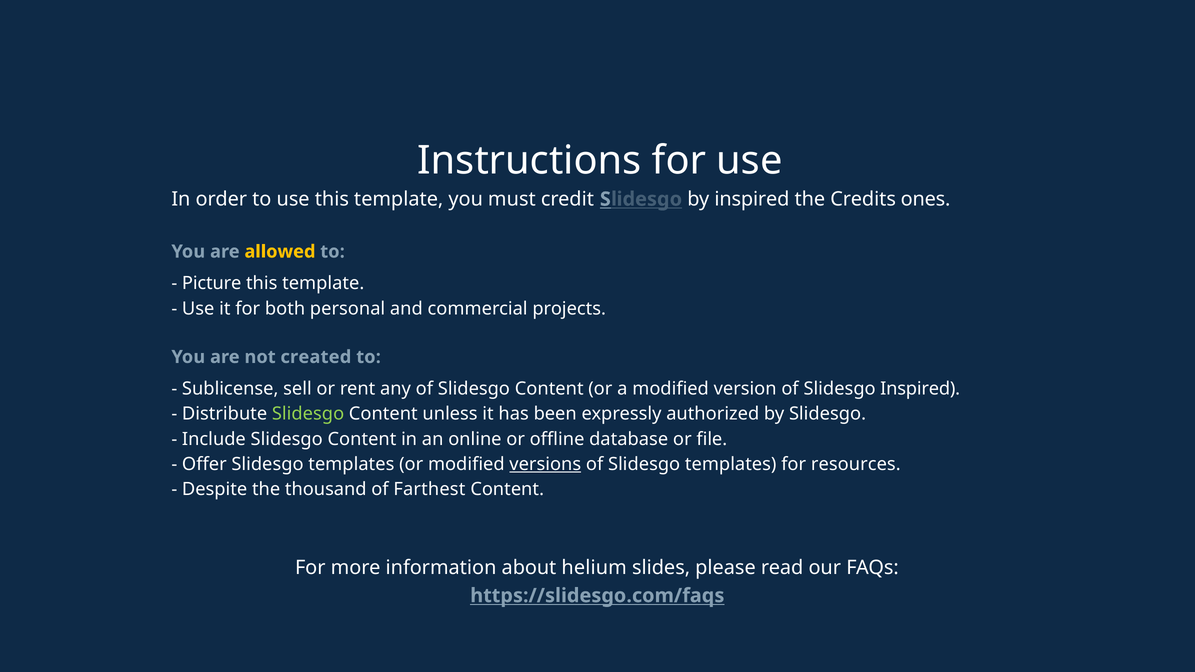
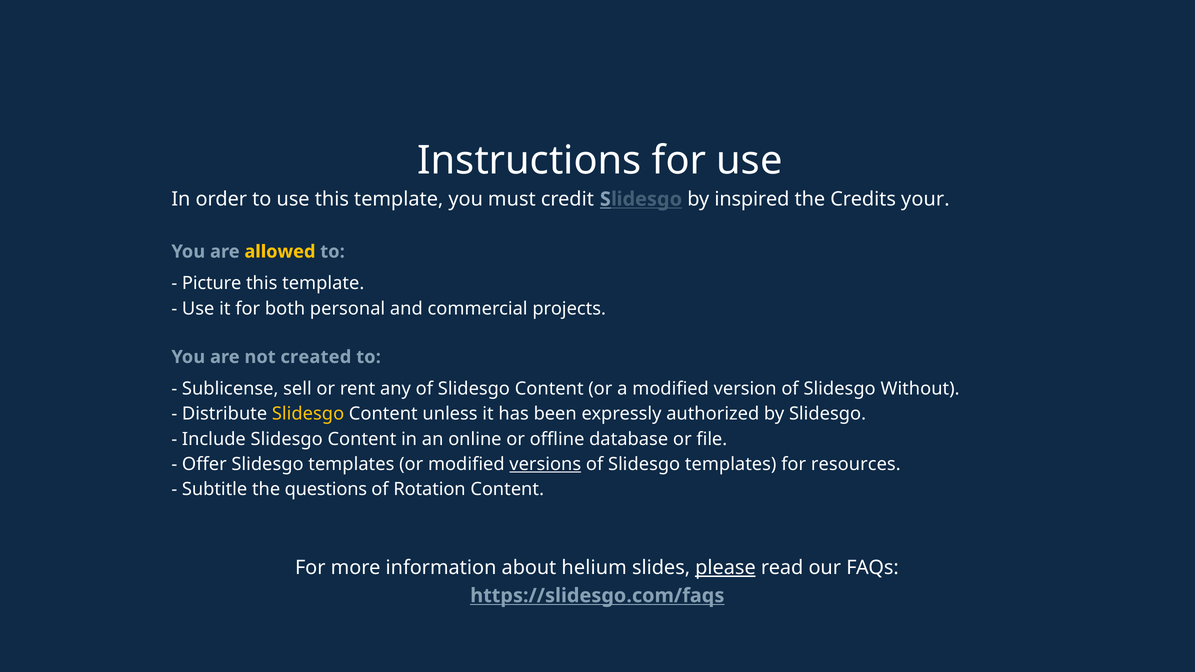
ones: ones -> your
Slidesgo Inspired: Inspired -> Without
Slidesgo at (308, 414) colour: light green -> yellow
Despite: Despite -> Subtitle
thousand: thousand -> questions
Farthest: Farthest -> Rotation
please underline: none -> present
